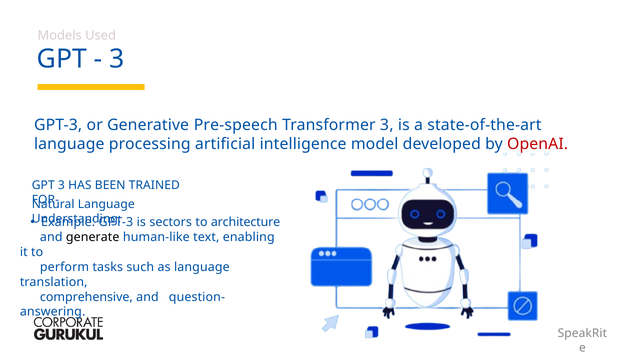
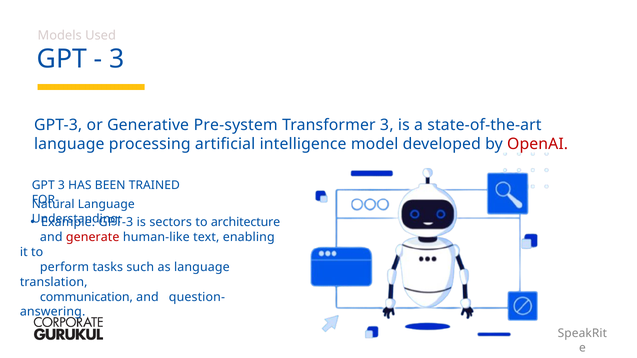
Pre-speech: Pre-speech -> Pre-system
generate colour: black -> red
comprehensive: comprehensive -> communication
